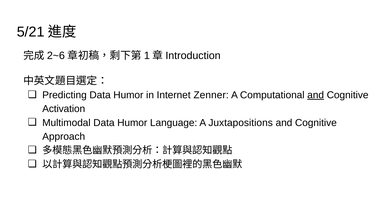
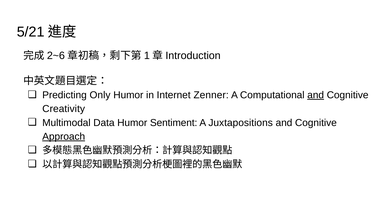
Predicting Data: Data -> Only
Activation: Activation -> Creativity
Language: Language -> Sentiment
Approach underline: none -> present
